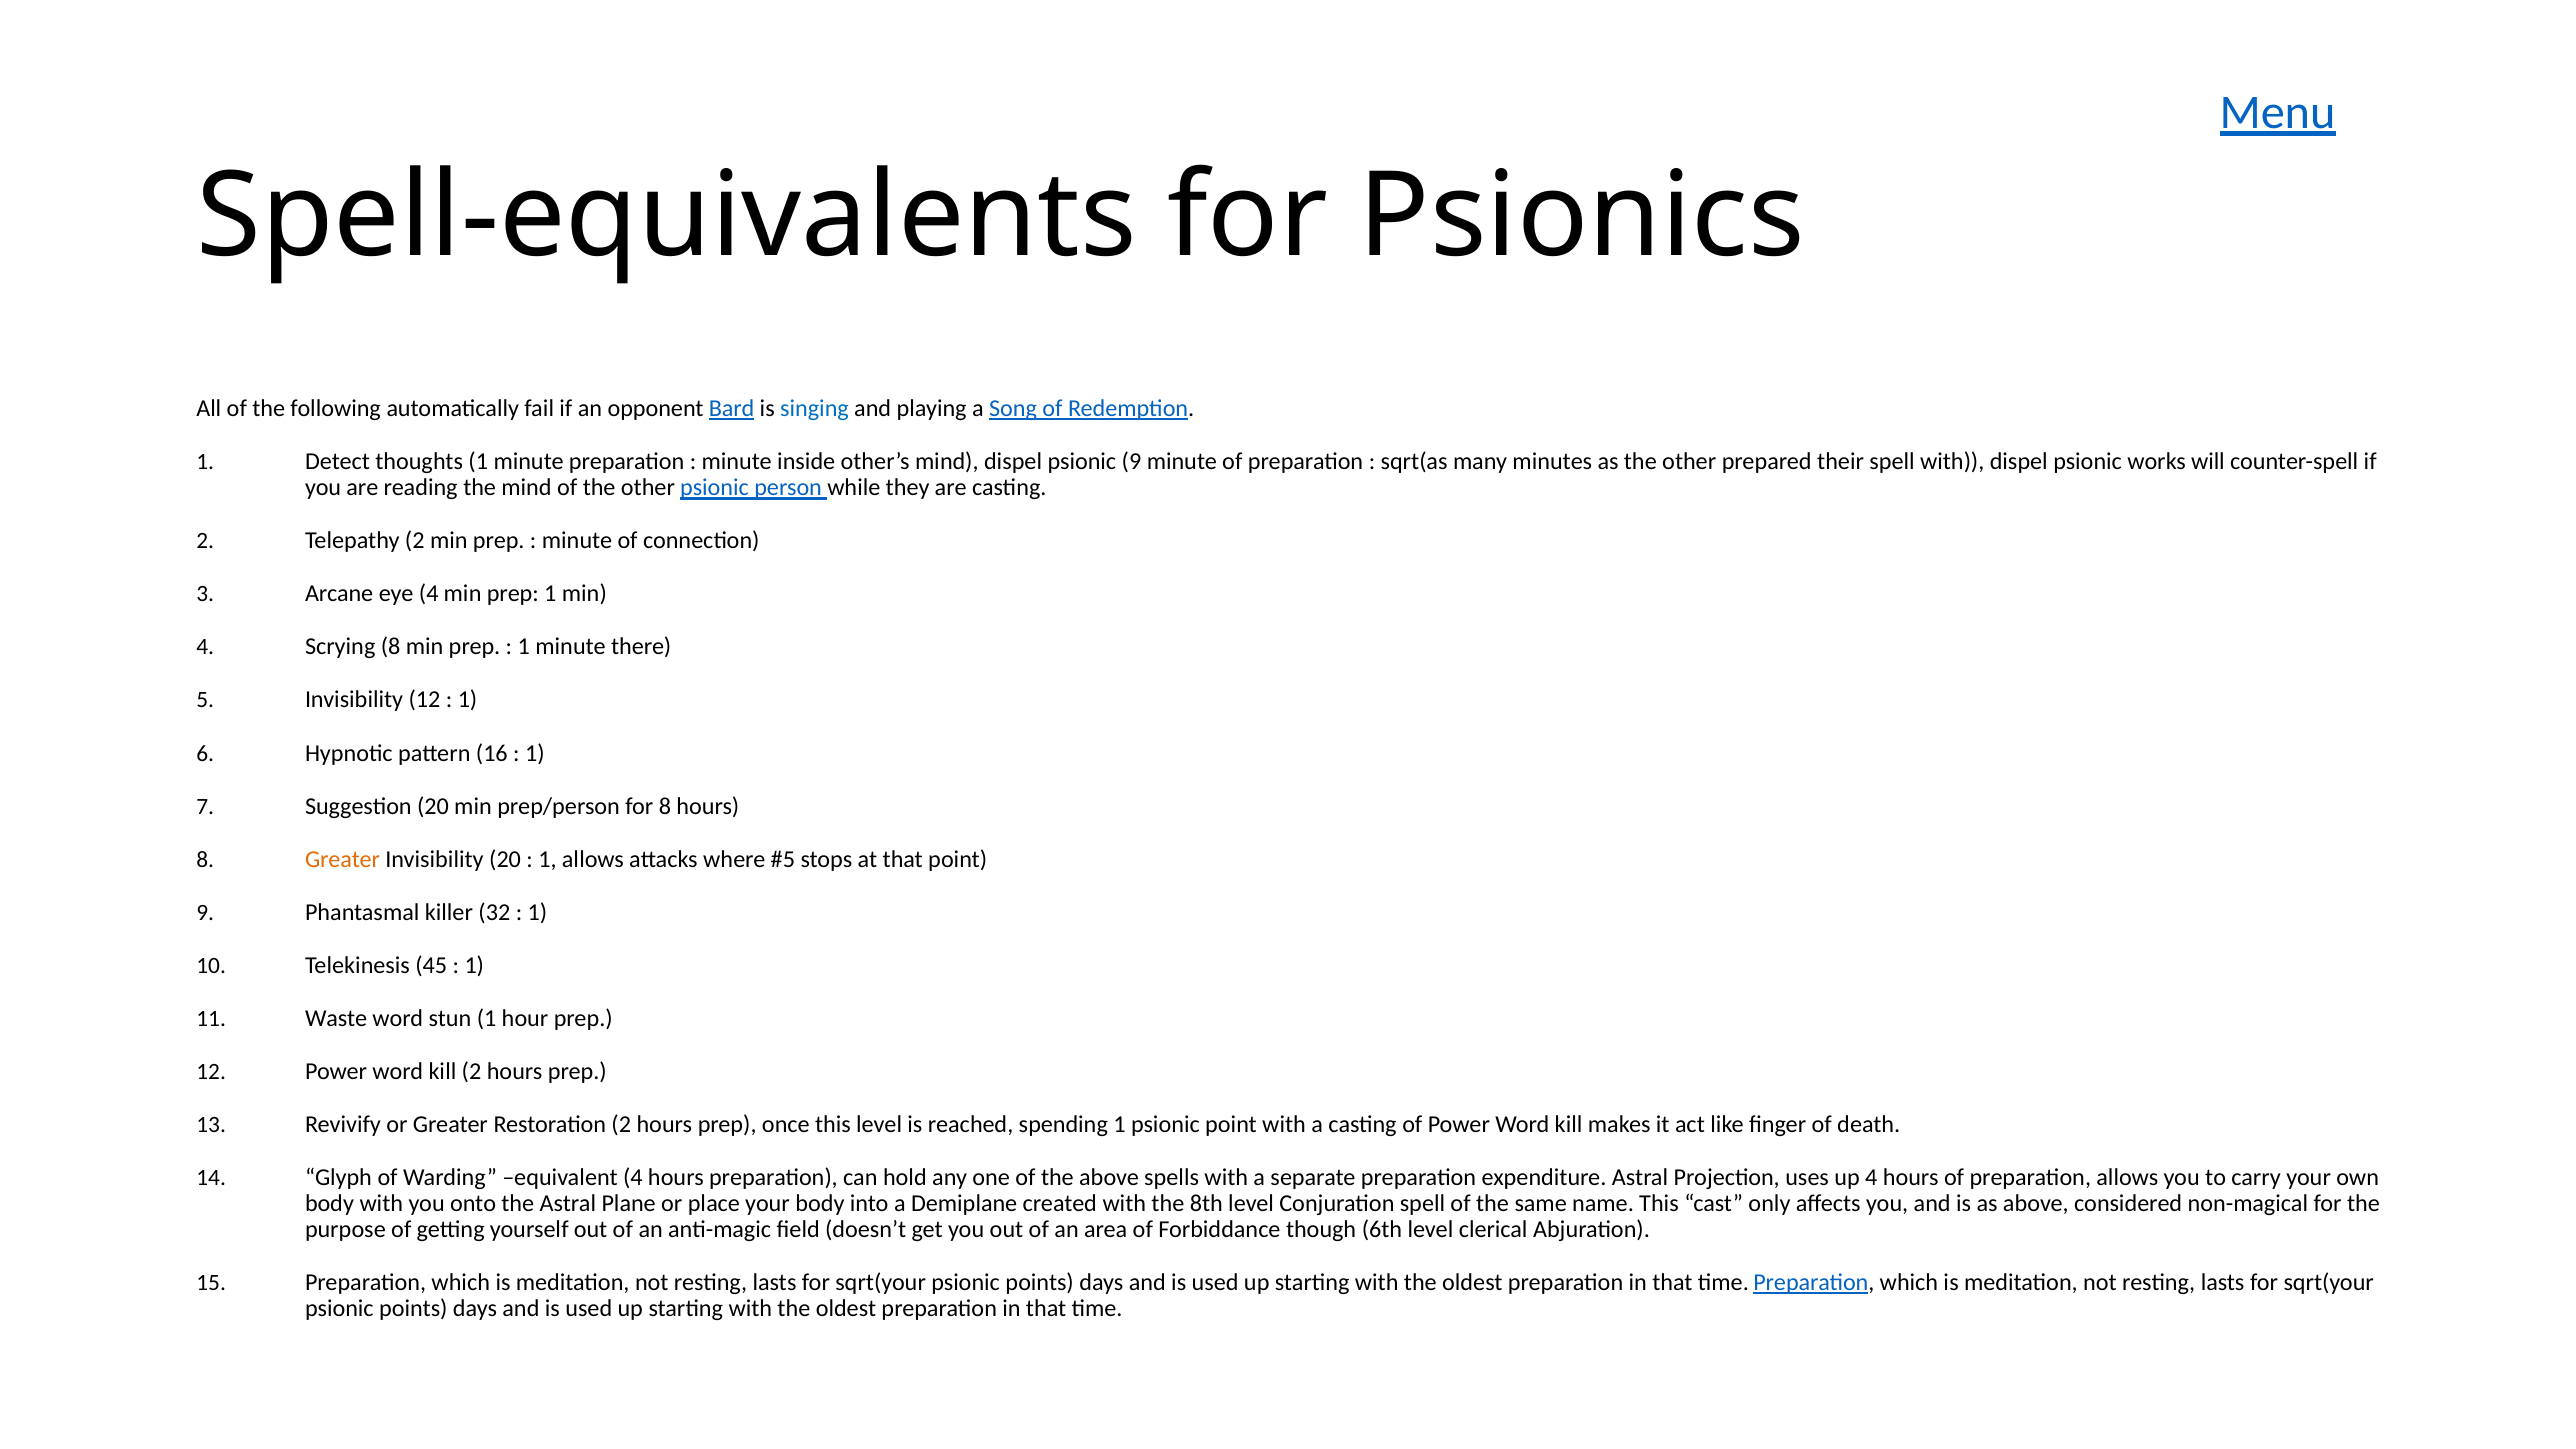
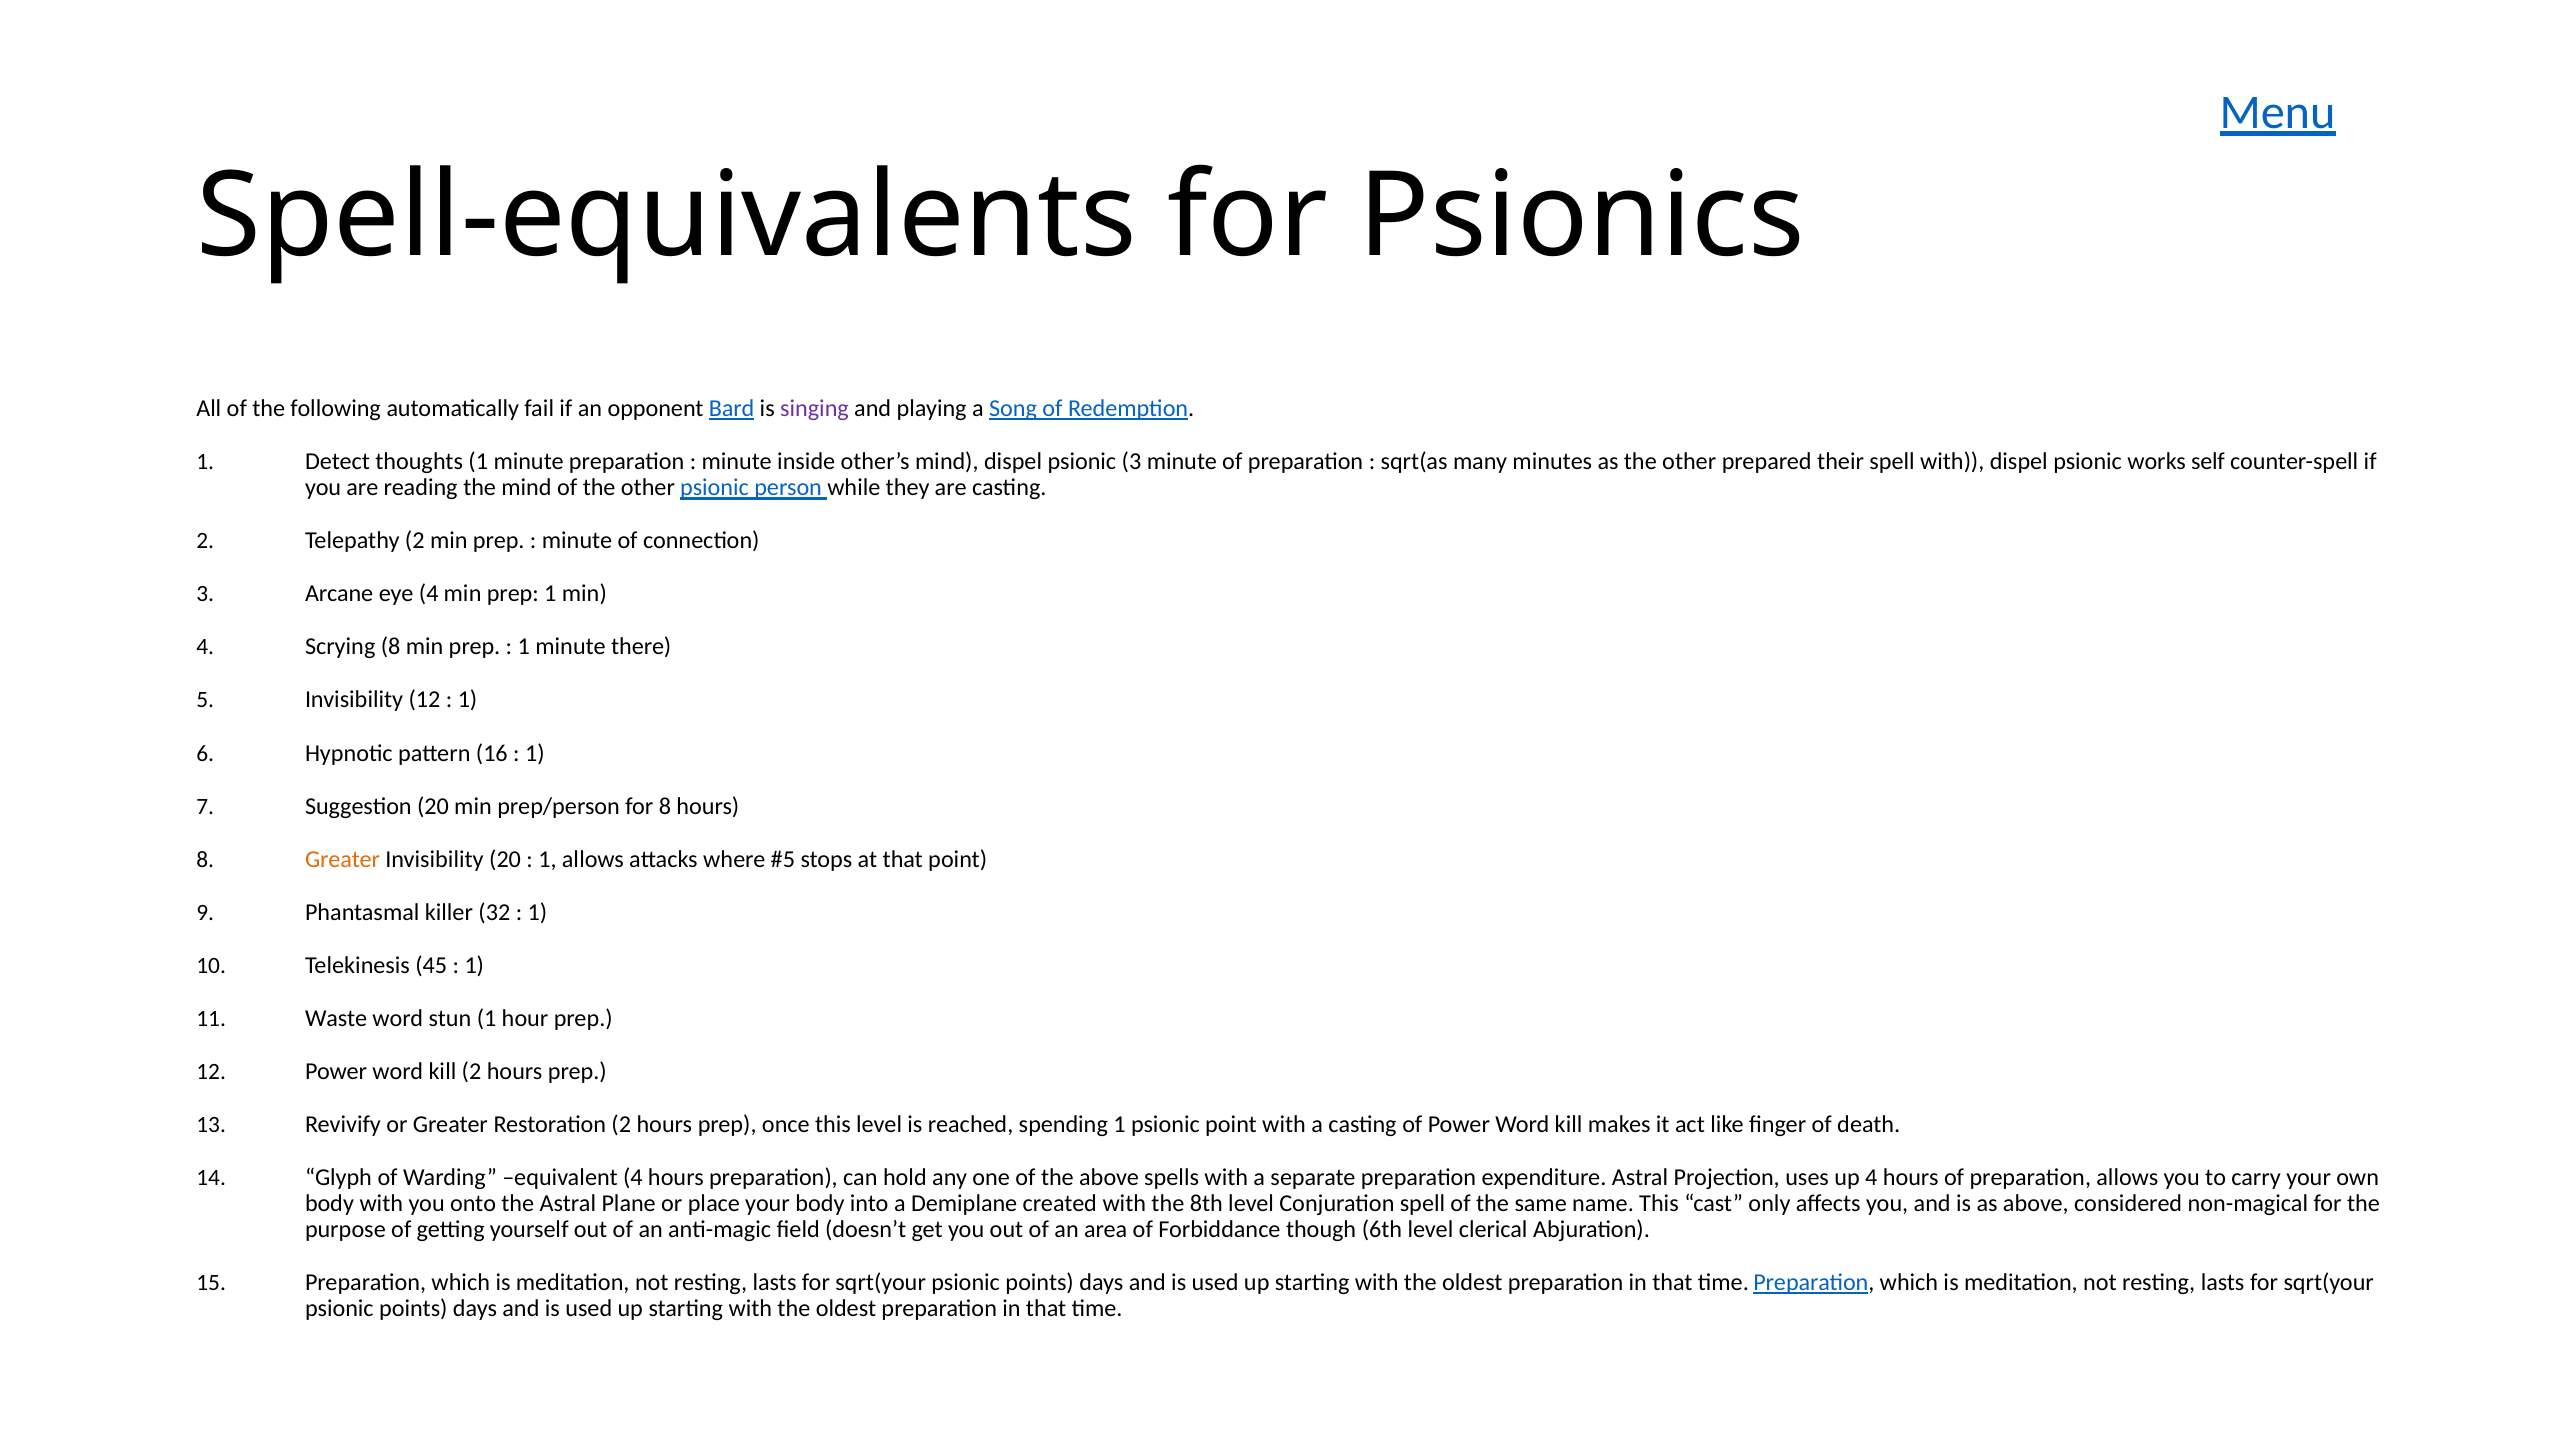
singing colour: blue -> purple
psionic 9: 9 -> 3
will: will -> self
